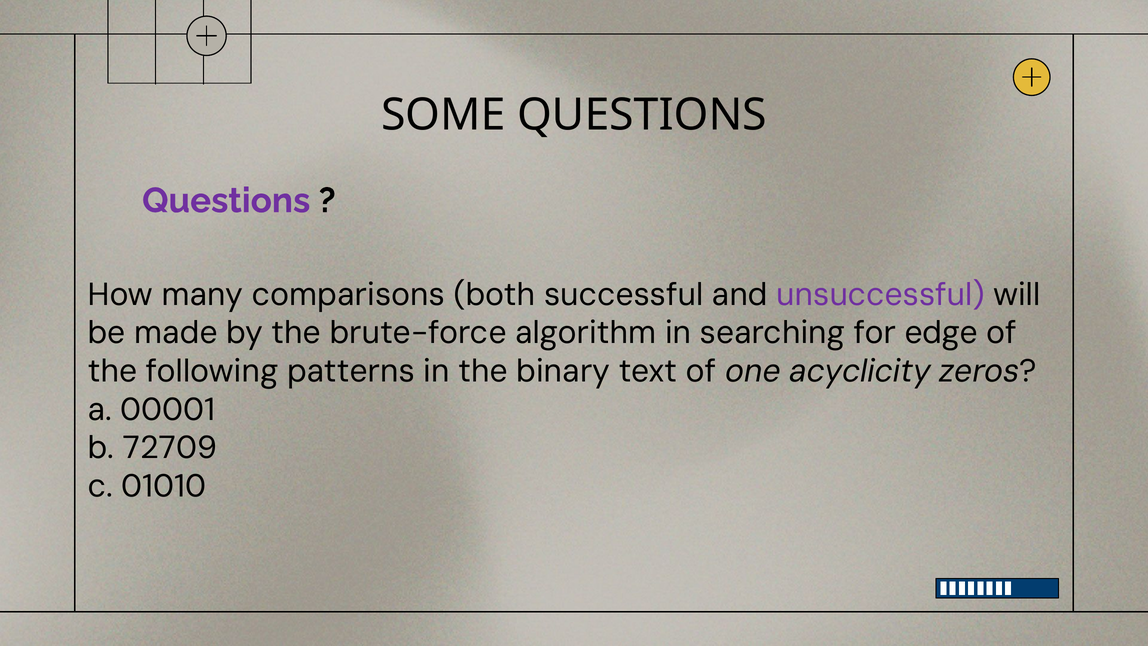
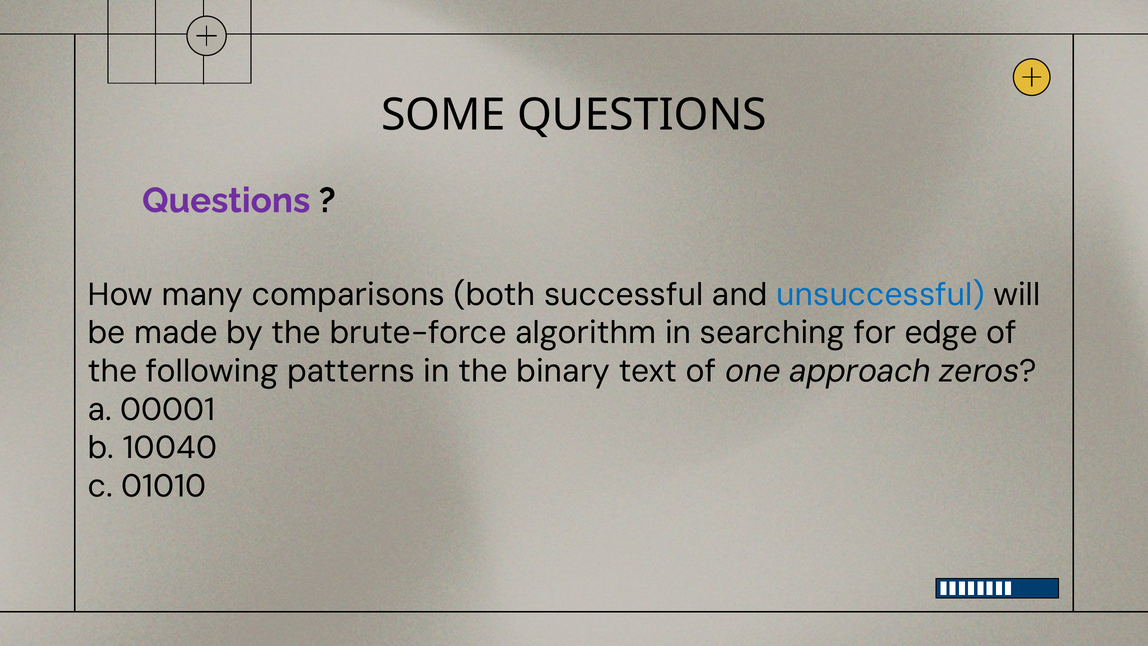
unsuccessful colour: purple -> blue
acyclicity: acyclicity -> approach
72709: 72709 -> 10040
